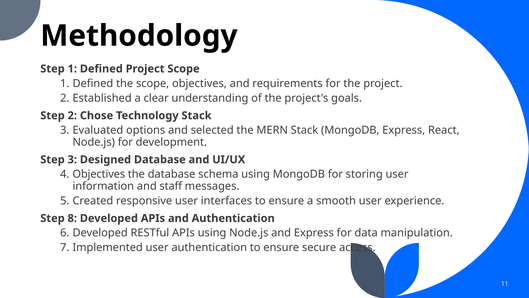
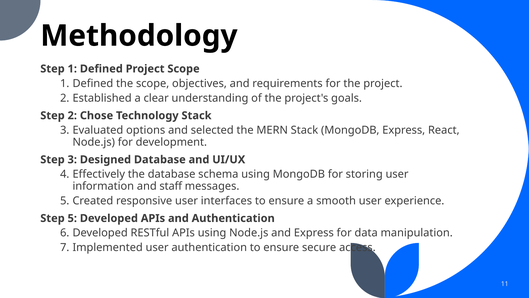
4 Objectives: Objectives -> Effectively
Step 8: 8 -> 5
